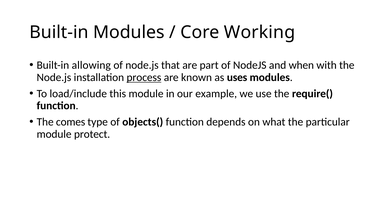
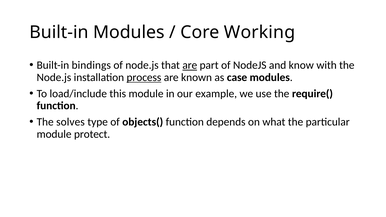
allowing: allowing -> bindings
are at (190, 65) underline: none -> present
when: when -> know
uses: uses -> case
comes: comes -> solves
